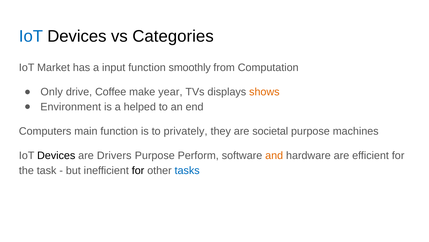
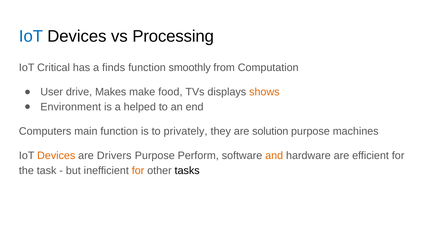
Categories: Categories -> Processing
Market: Market -> Critical
input: input -> finds
Only: Only -> User
Coffee: Coffee -> Makes
year: year -> food
societal: societal -> solution
Devices at (56, 155) colour: black -> orange
for at (138, 170) colour: black -> orange
tasks colour: blue -> black
